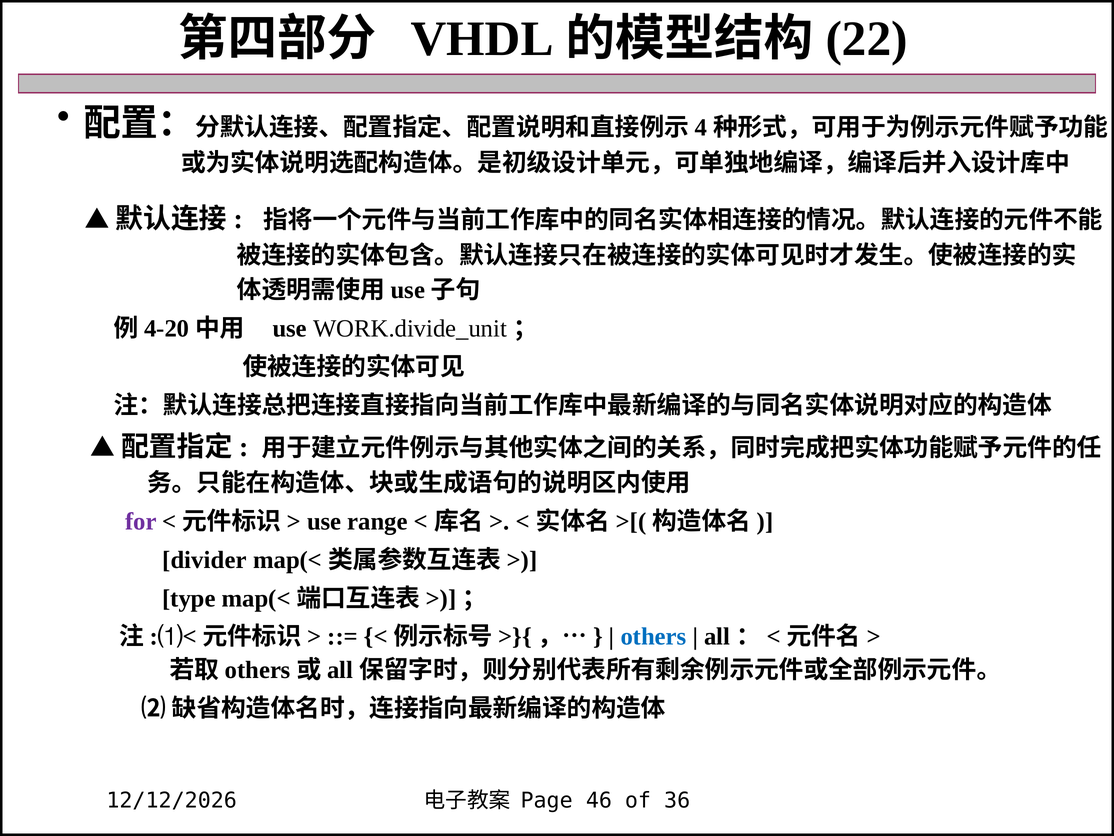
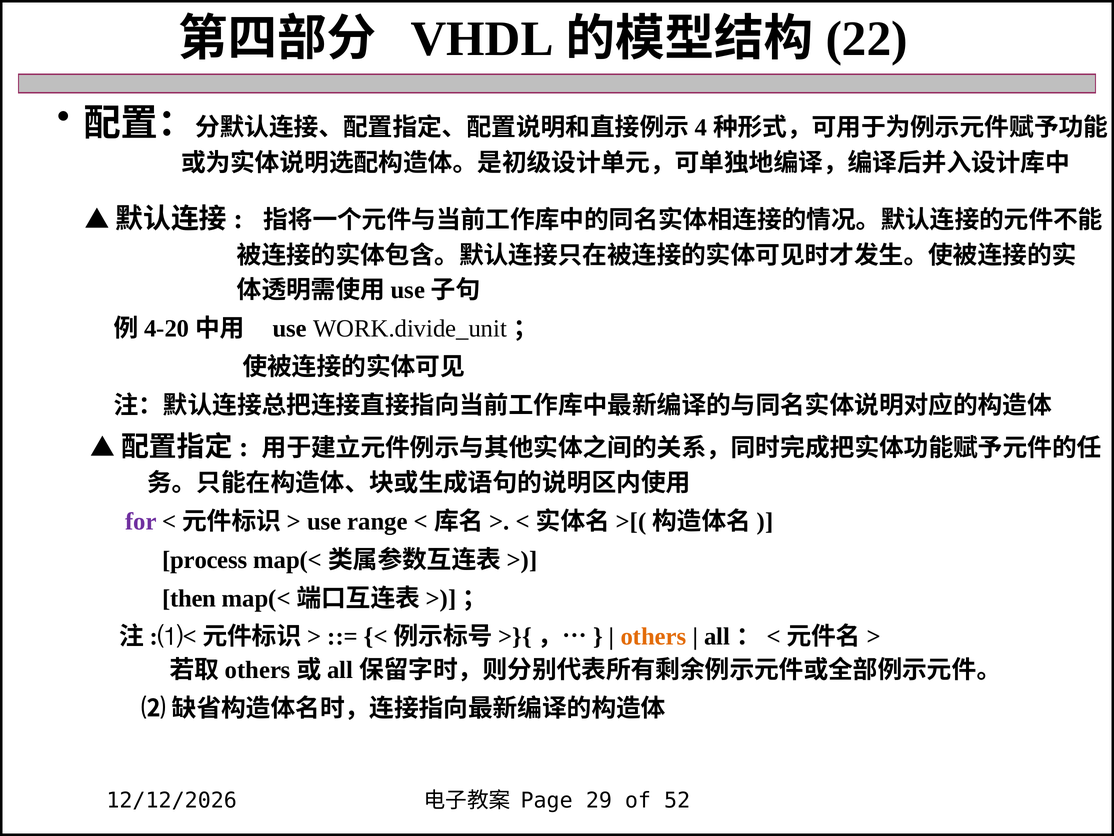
divider: divider -> process
type: type -> then
others colour: blue -> orange
46: 46 -> 29
36: 36 -> 52
